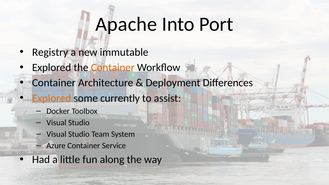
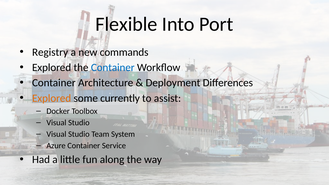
Apache: Apache -> Flexible
immutable: immutable -> commands
Container at (113, 68) colour: orange -> blue
